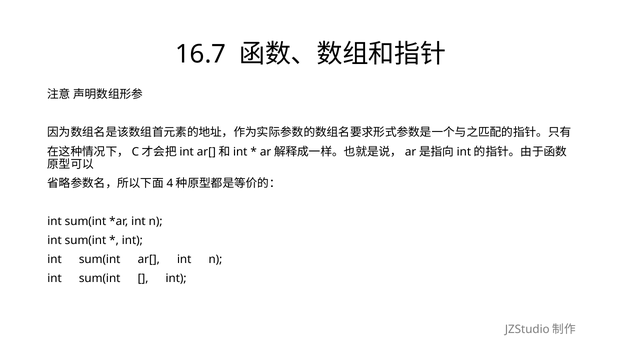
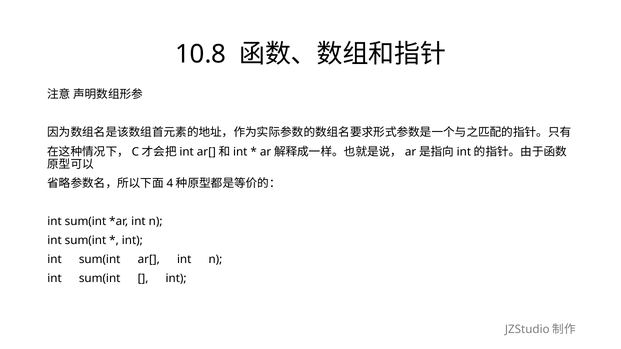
16.7: 16.7 -> 10.8
